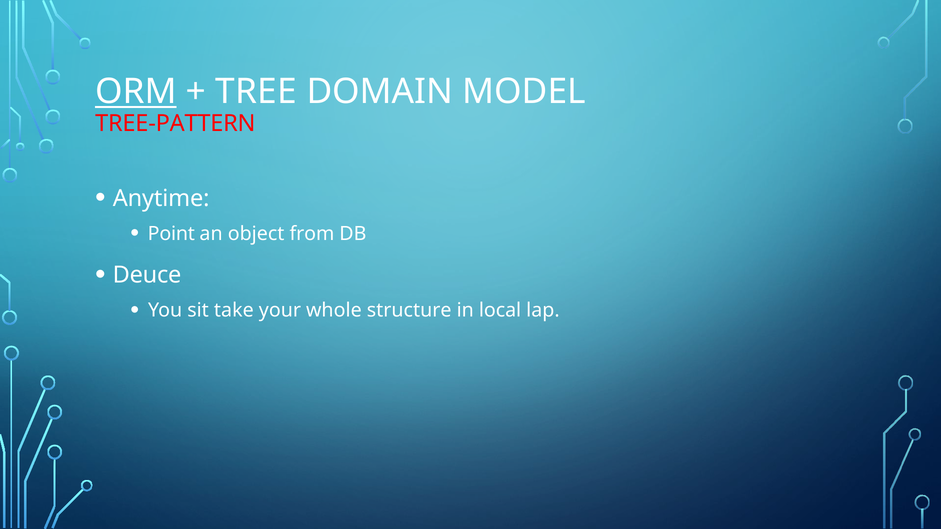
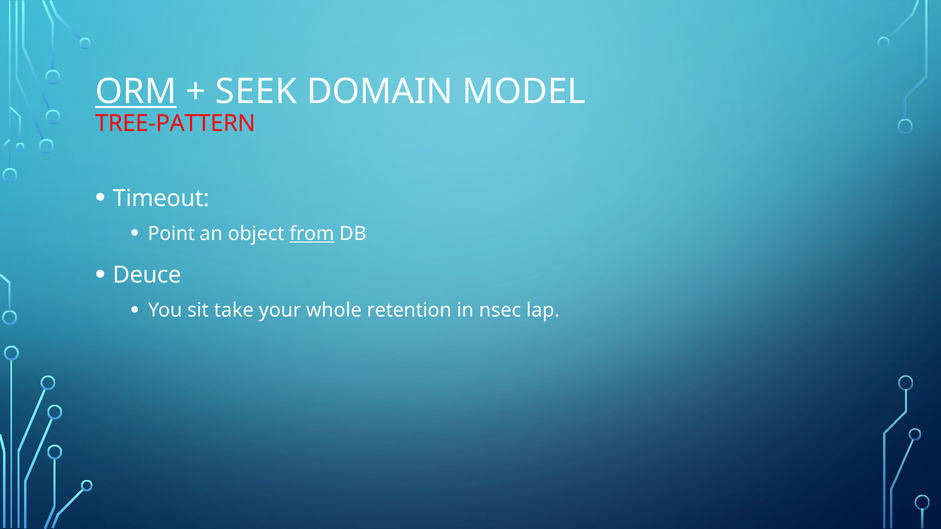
TREE: TREE -> SEEK
Anytime: Anytime -> Timeout
from underline: none -> present
structure: structure -> retention
local: local -> nsec
